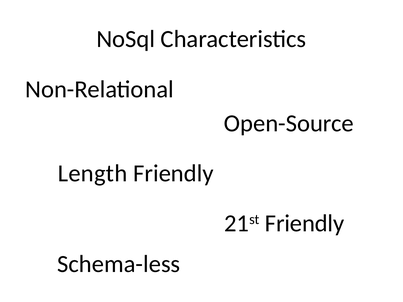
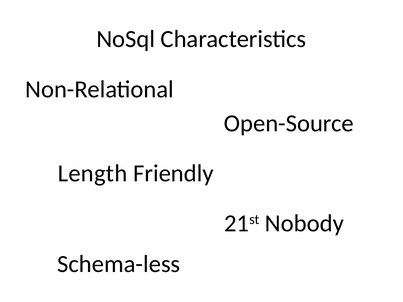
21st Friendly: Friendly -> Nobody
